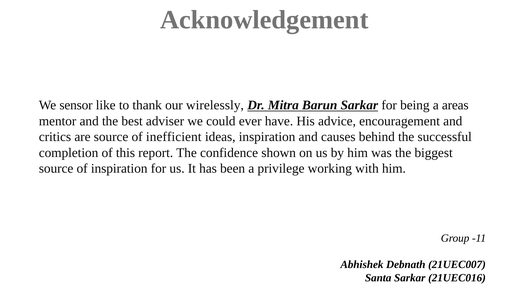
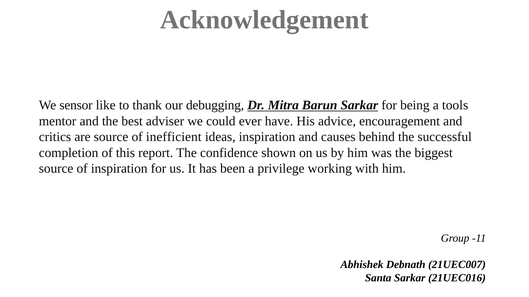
wirelessly: wirelessly -> debugging
areas: areas -> tools
